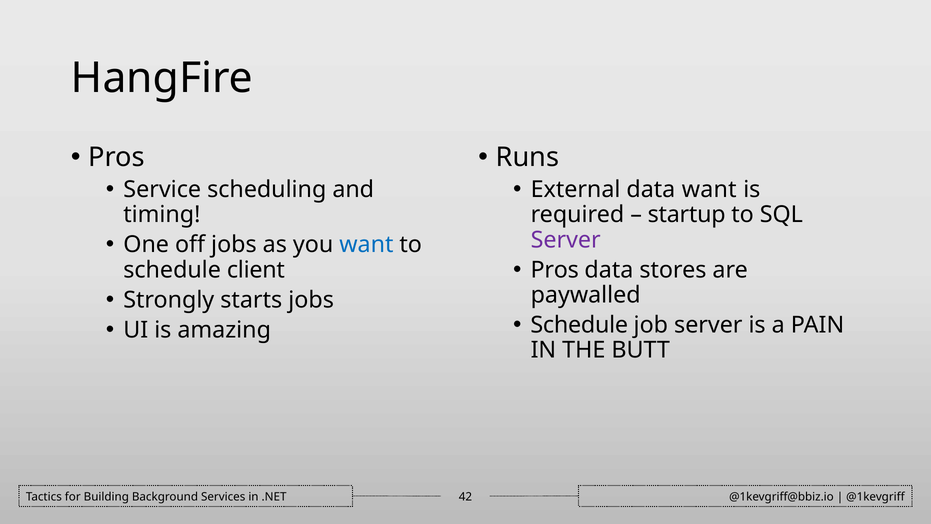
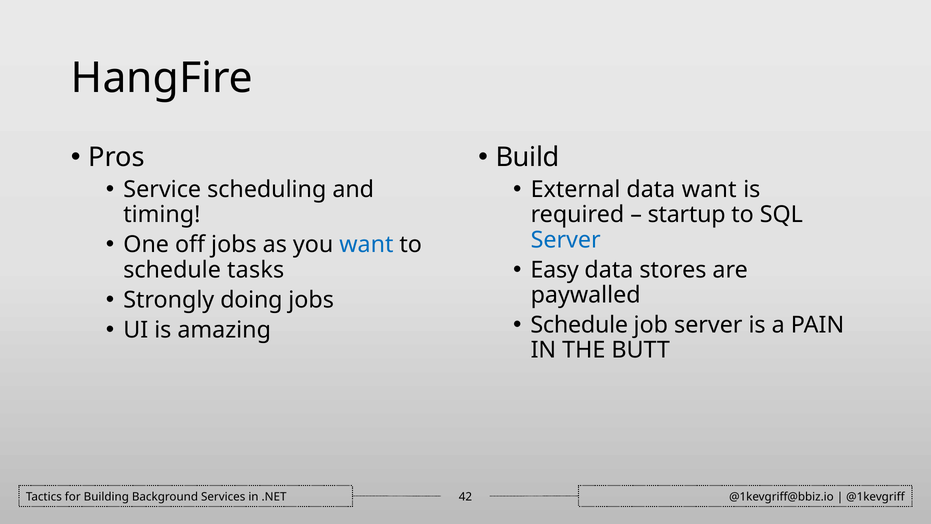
Runs: Runs -> Build
Server at (566, 240) colour: purple -> blue
Pros at (555, 270): Pros -> Easy
client: client -> tasks
starts: starts -> doing
